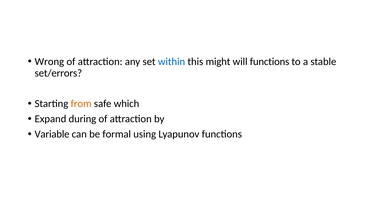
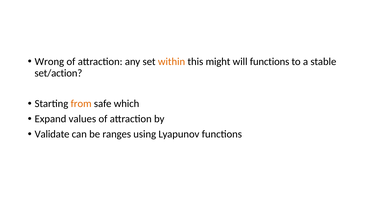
within colour: blue -> orange
set/errors: set/errors -> set/action
during: during -> values
Variable: Variable -> Validate
formal: formal -> ranges
